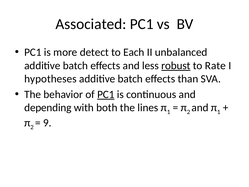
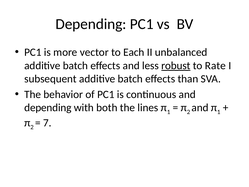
Associated at (91, 24): Associated -> Depending
detect: detect -> vector
hypotheses: hypotheses -> subsequent
PC1 at (106, 94) underline: present -> none
9: 9 -> 7
